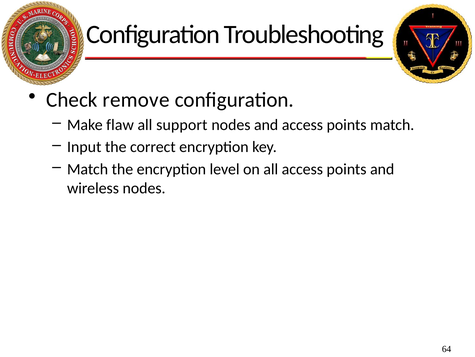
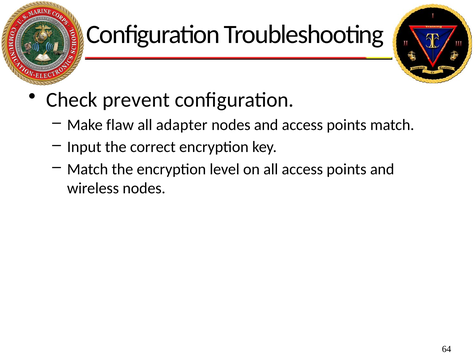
remove: remove -> prevent
support: support -> adapter
